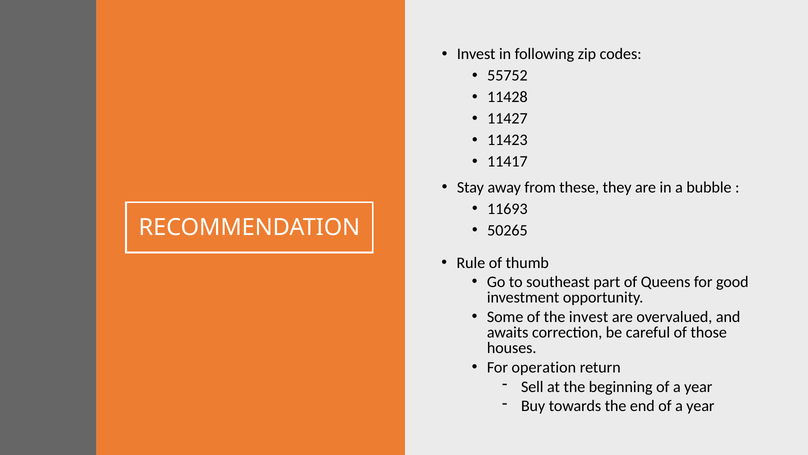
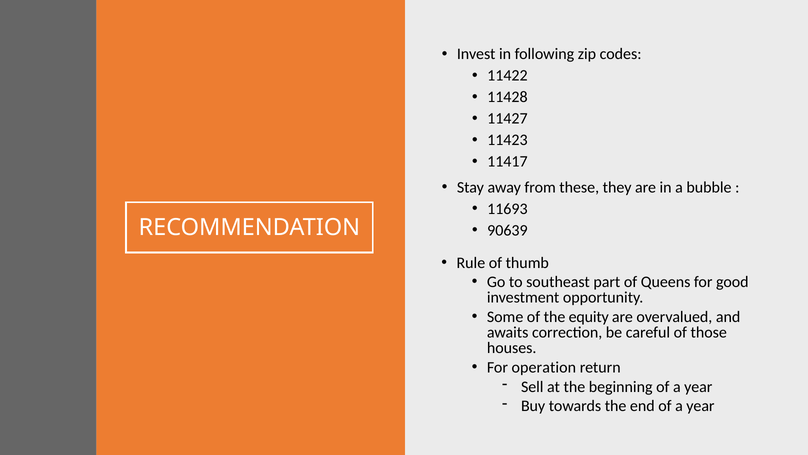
55752: 55752 -> 11422
50265: 50265 -> 90639
the invest: invest -> equity
